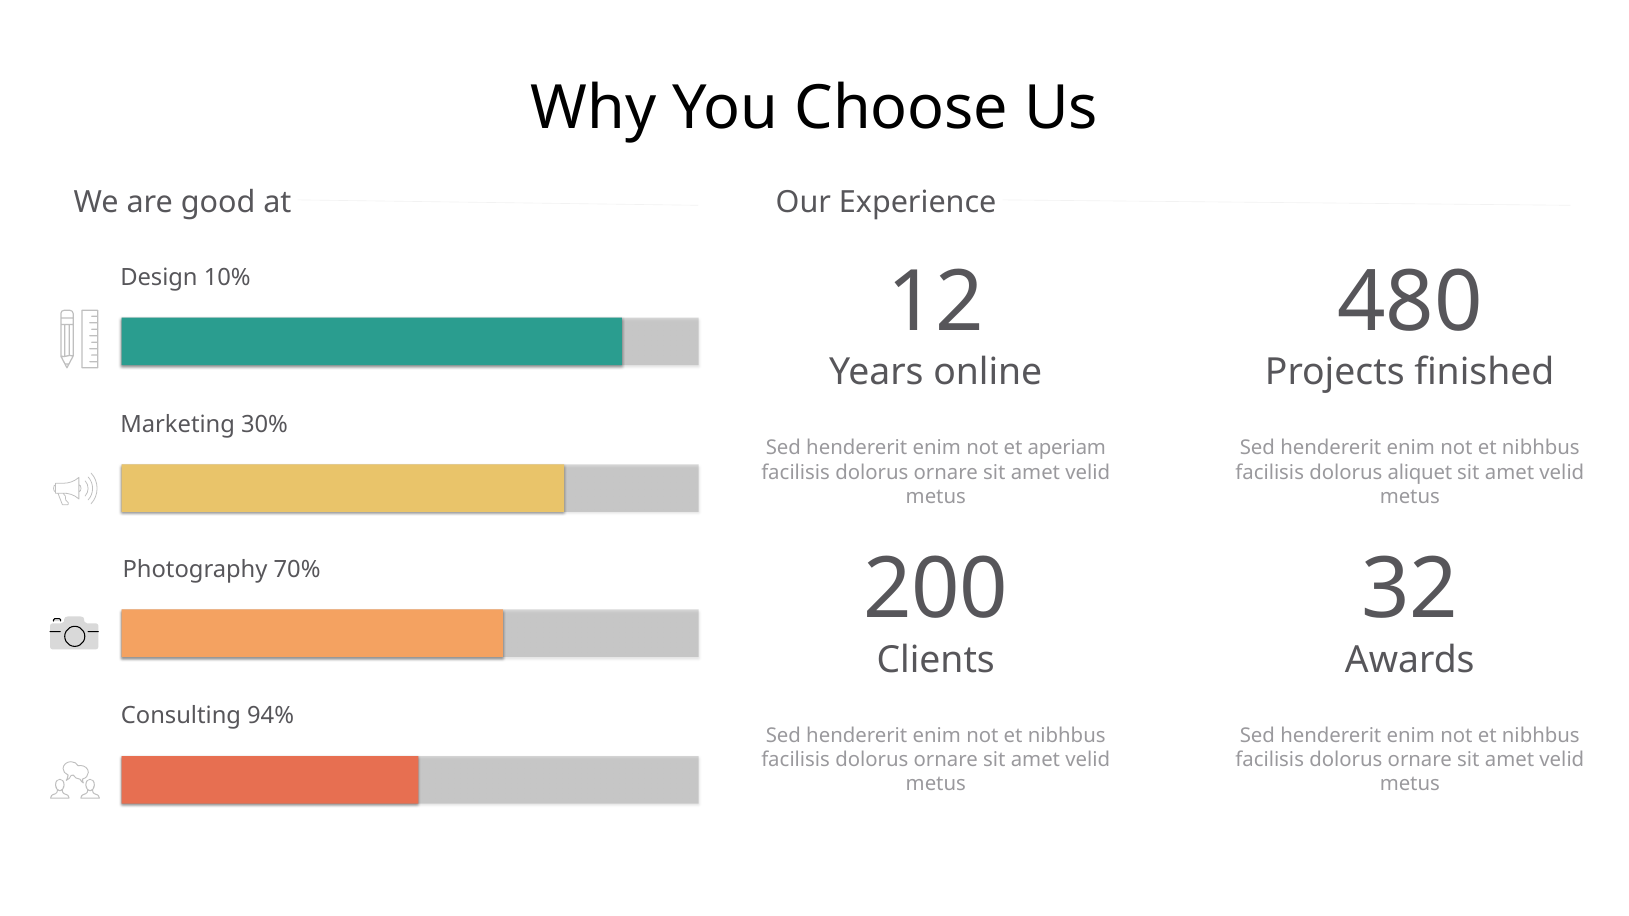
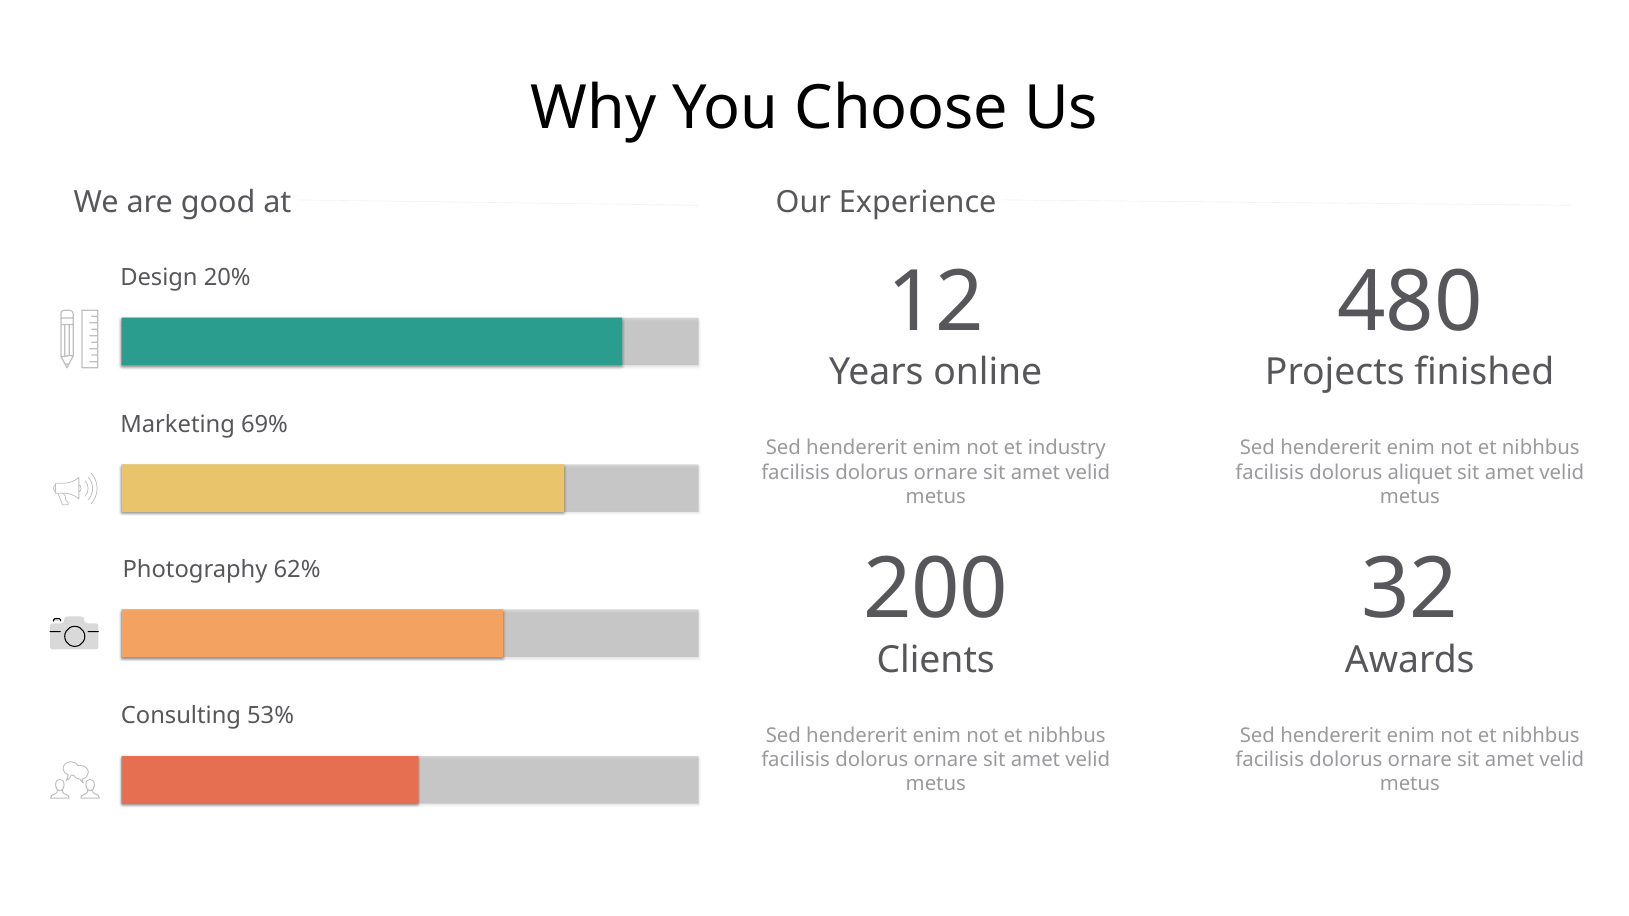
10%: 10% -> 20%
30%: 30% -> 69%
aperiam: aperiam -> industry
70%: 70% -> 62%
94%: 94% -> 53%
